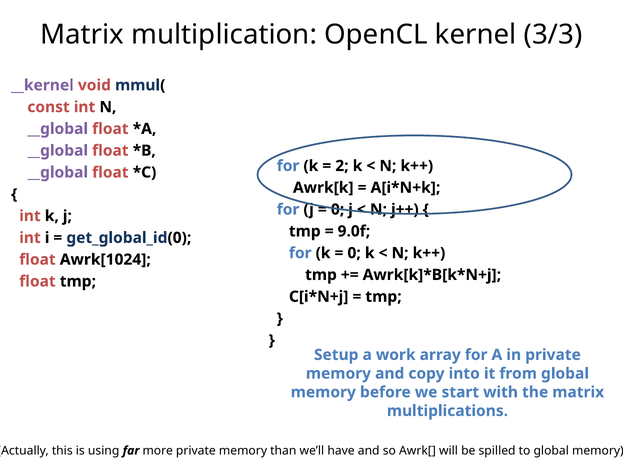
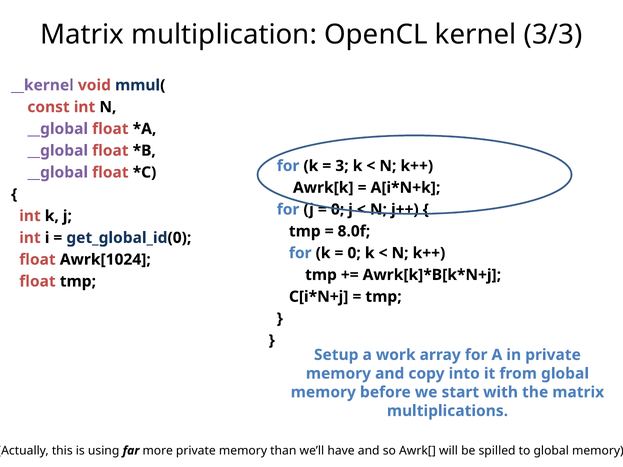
2: 2 -> 3
9.0f: 9.0f -> 8.0f
